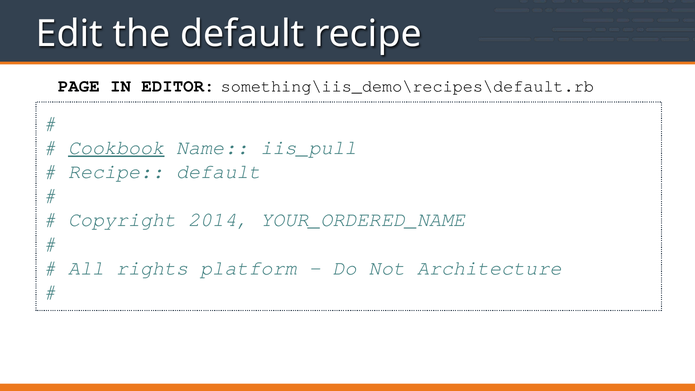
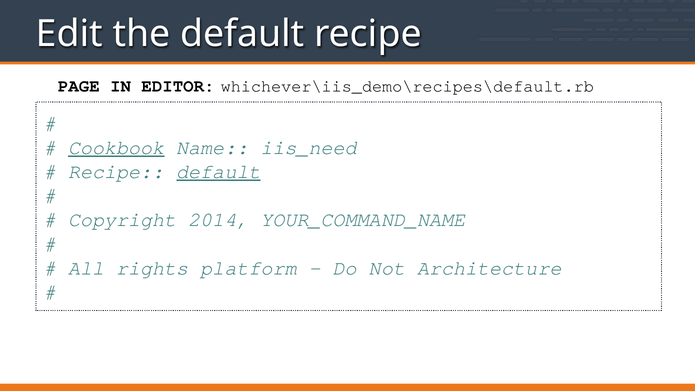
something\iis_demo\recipes\default.rb: something\iis_demo\recipes\default.rb -> whichever\iis_demo\recipes\default.rb
iis_pull: iis_pull -> iis_need
default at (218, 172) underline: none -> present
YOUR_ORDERED_NAME: YOUR_ORDERED_NAME -> YOUR_COMMAND_NAME
